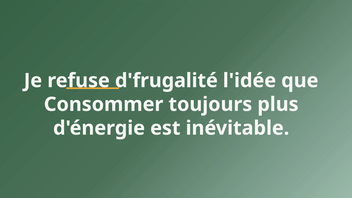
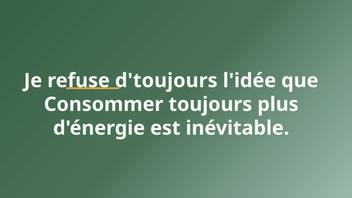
d'frugalité: d'frugalité -> d'toujours
